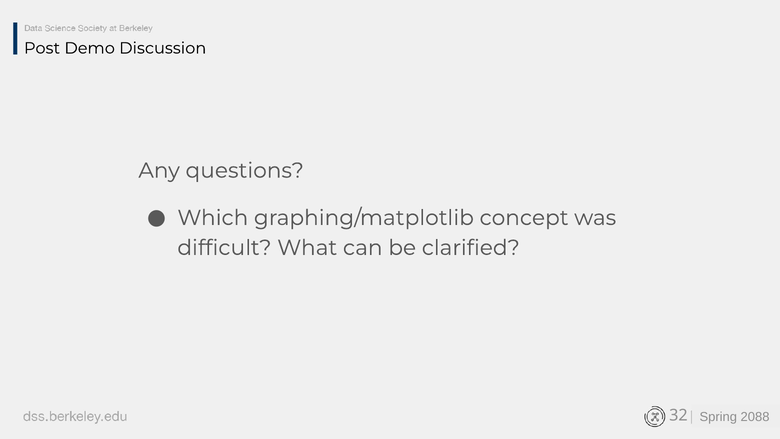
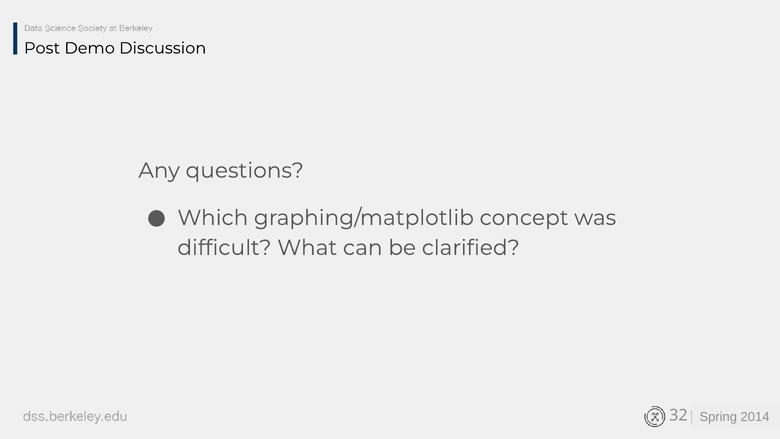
2088: 2088 -> 2014
